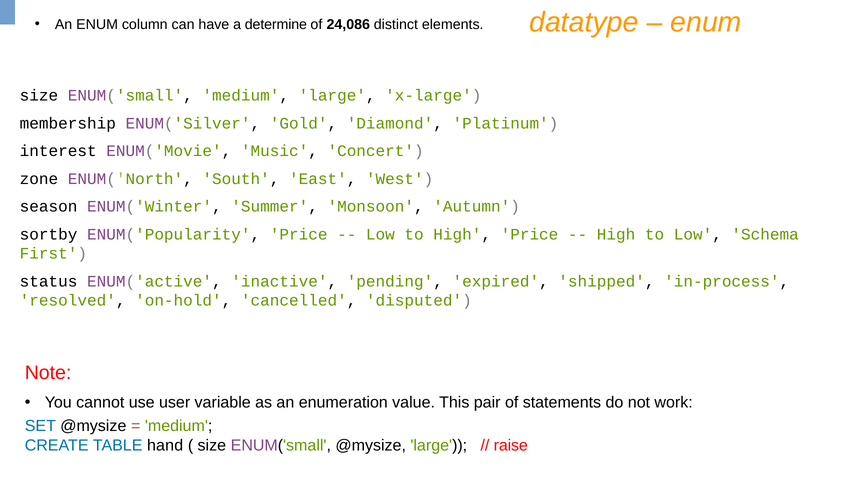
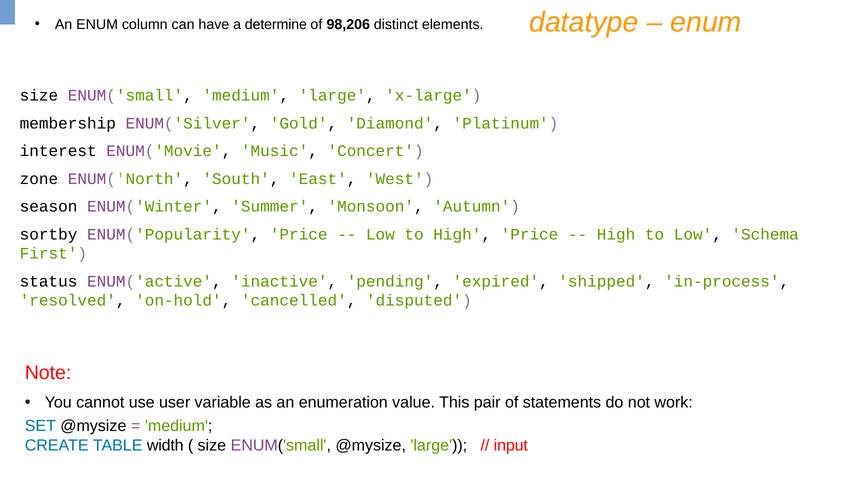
24,086: 24,086 -> 98,206
hand: hand -> width
raise: raise -> input
